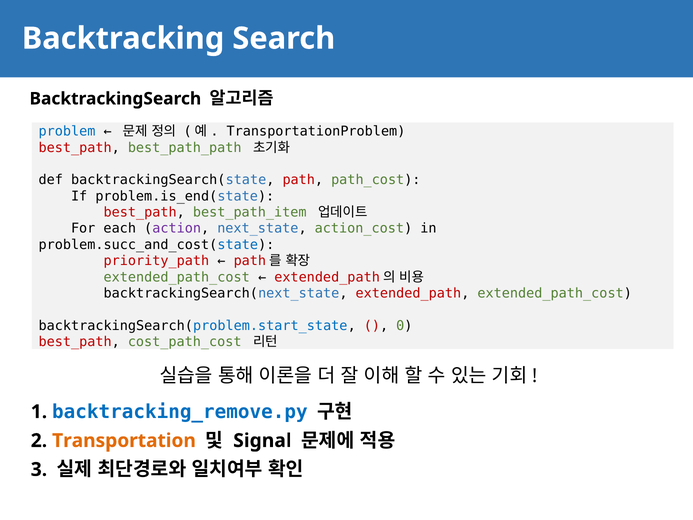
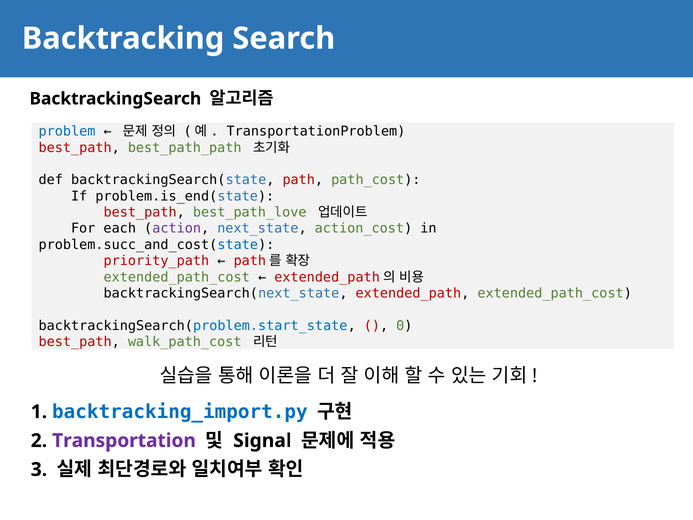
best_path_item: best_path_item -> best_path_love
cost_path_cost: cost_path_cost -> walk_path_cost
backtracking_remove.py: backtracking_remove.py -> backtracking_import.py
Transportation colour: orange -> purple
